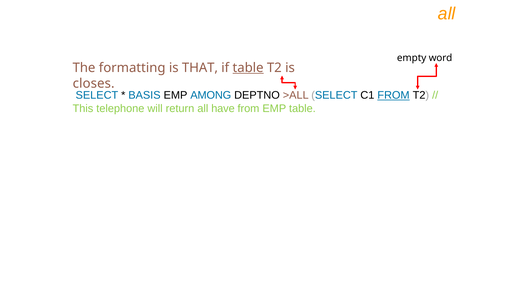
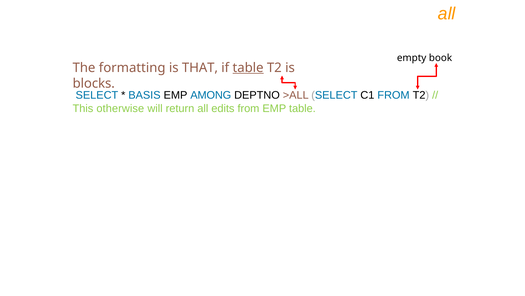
word: word -> book
closes: closes -> blocks
FROM at (394, 95) underline: present -> none
telephone: telephone -> otherwise
have: have -> edits
